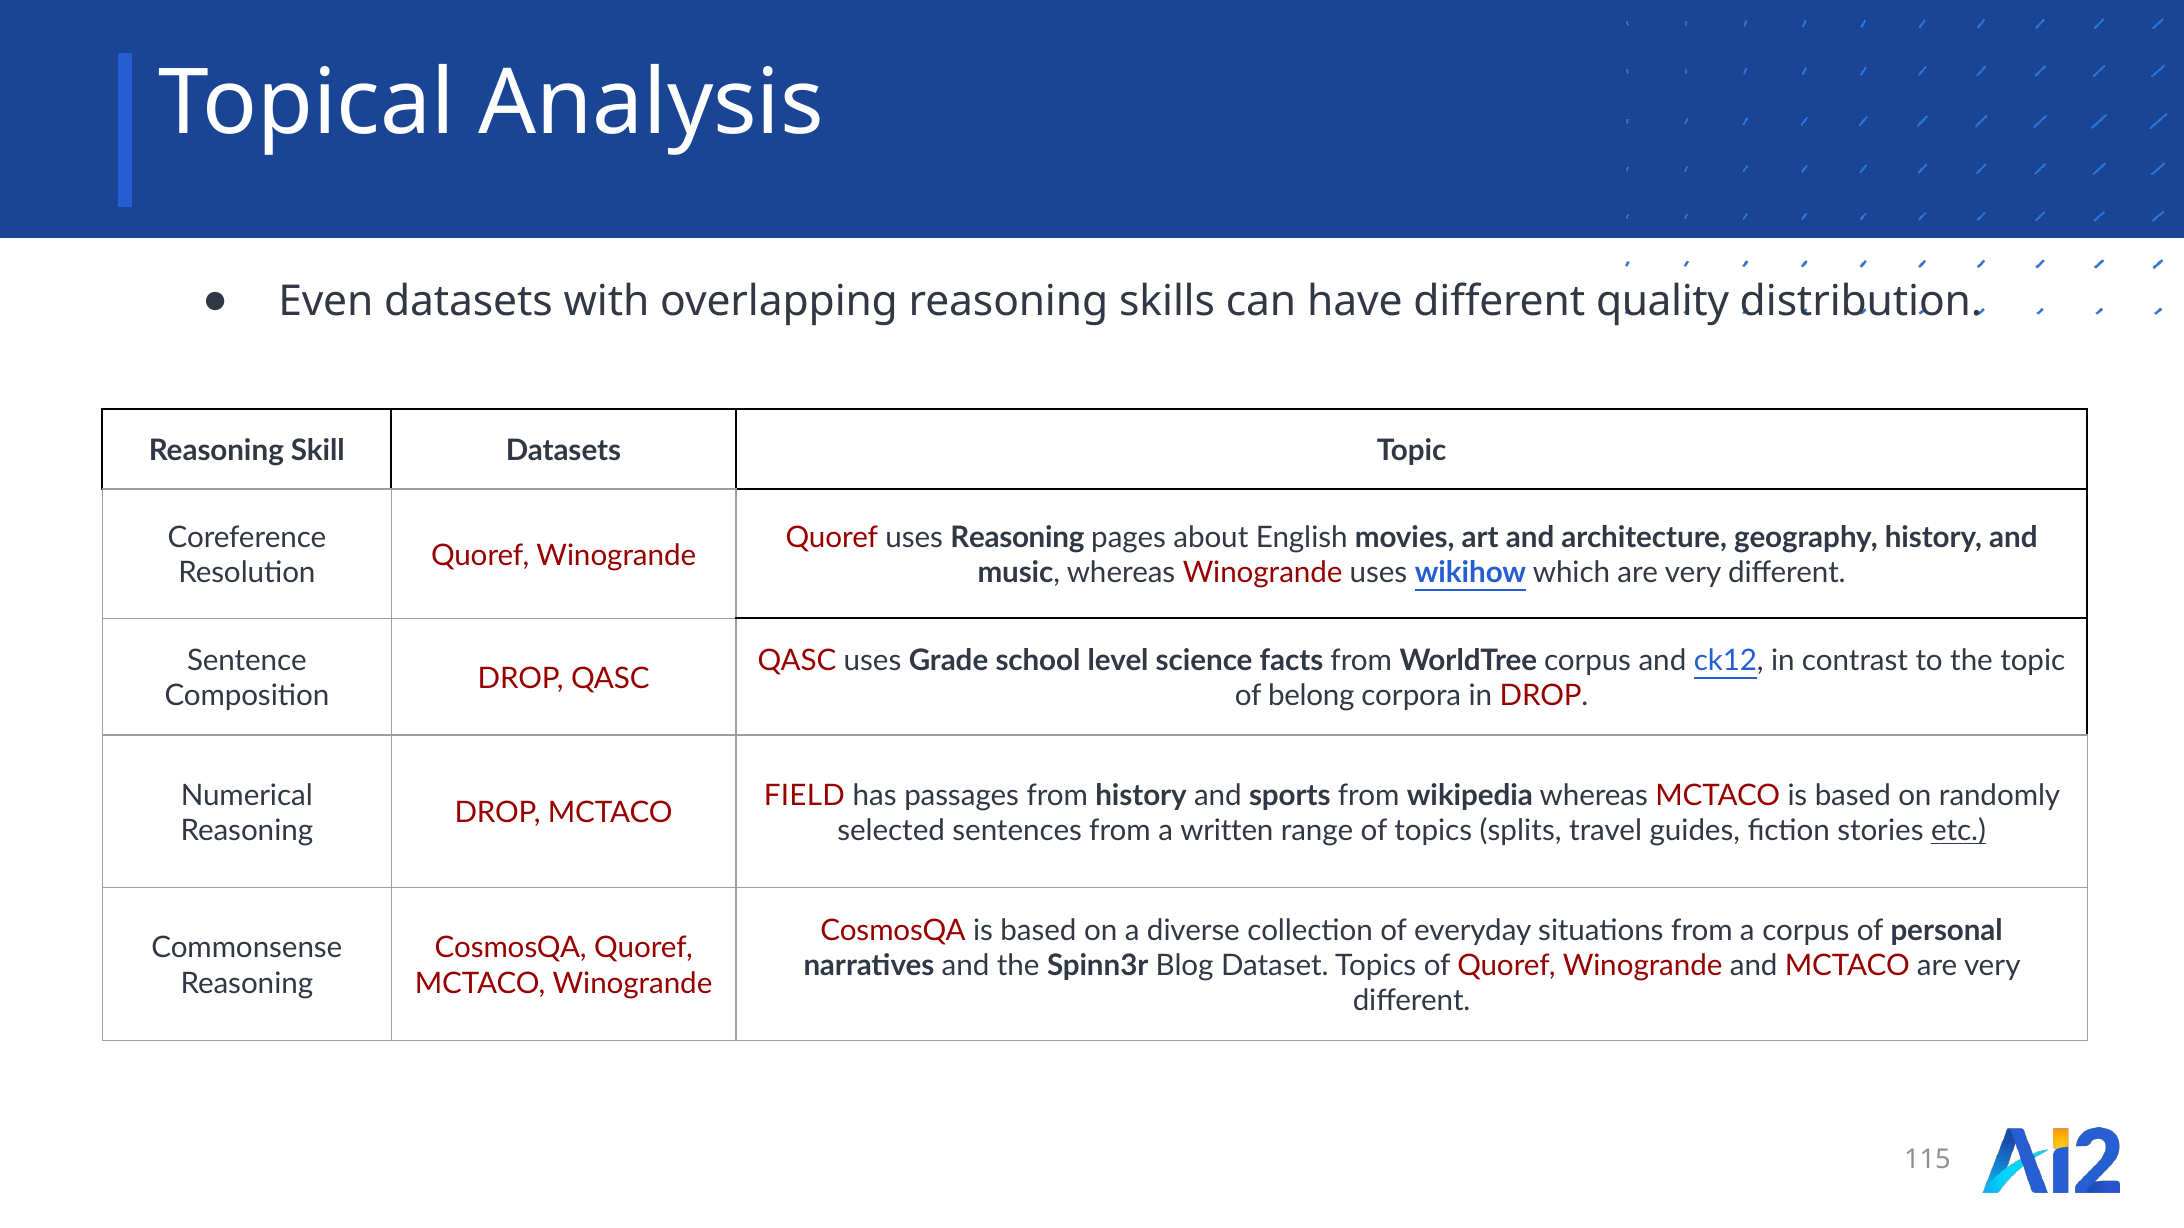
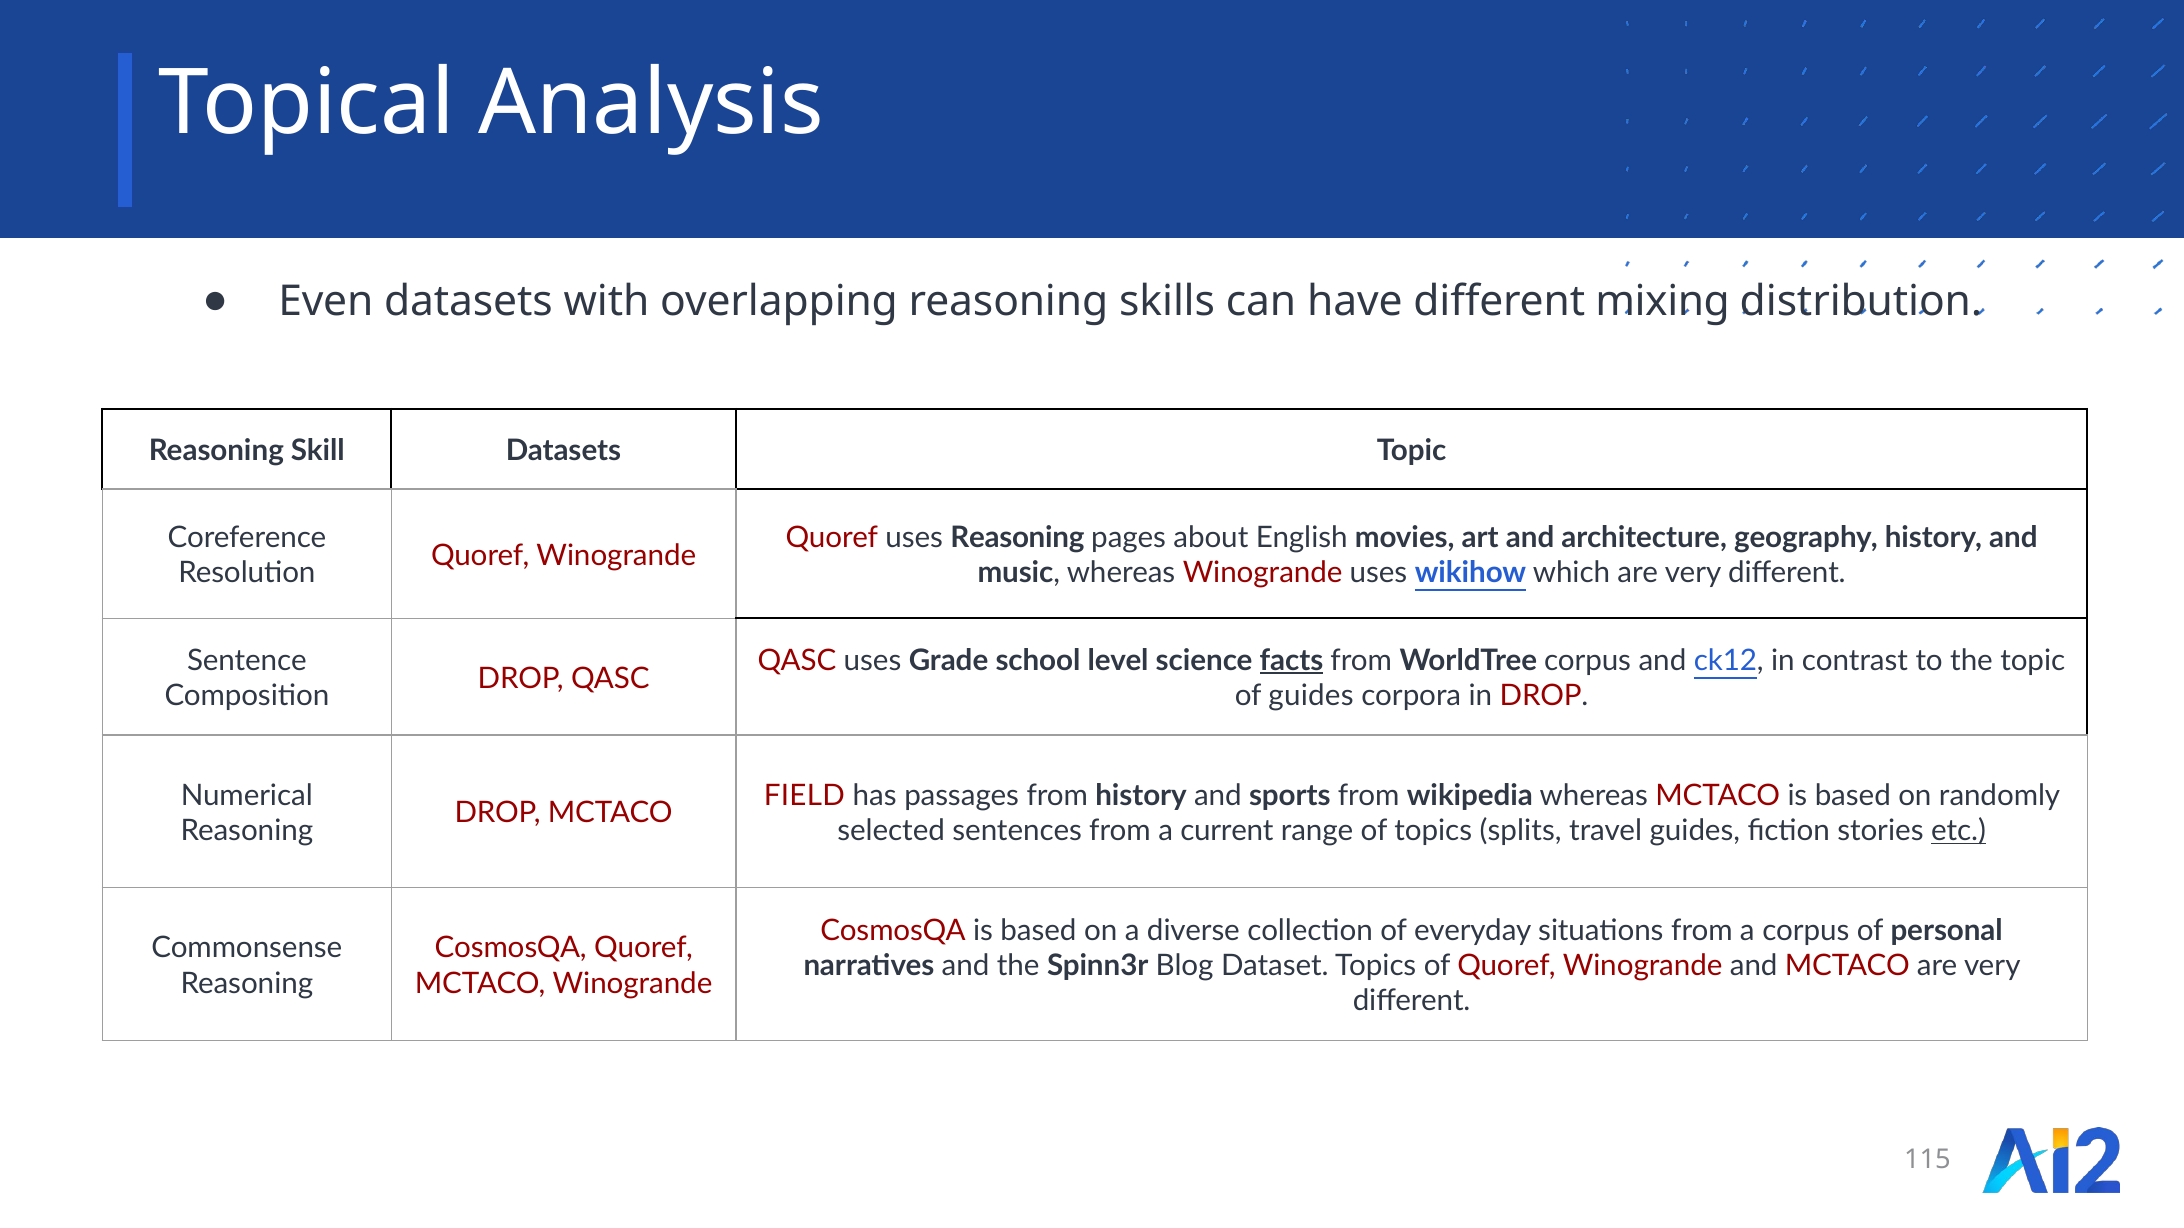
quality: quality -> mixing
facts underline: none -> present
of belong: belong -> guides
written: written -> current
